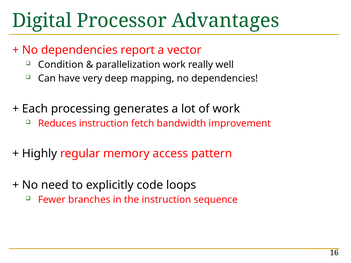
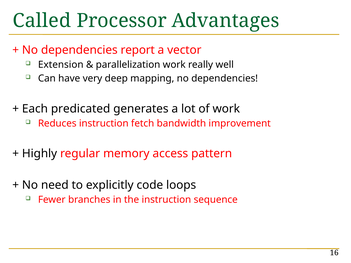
Digital: Digital -> Called
Condition: Condition -> Extension
processing: processing -> predicated
